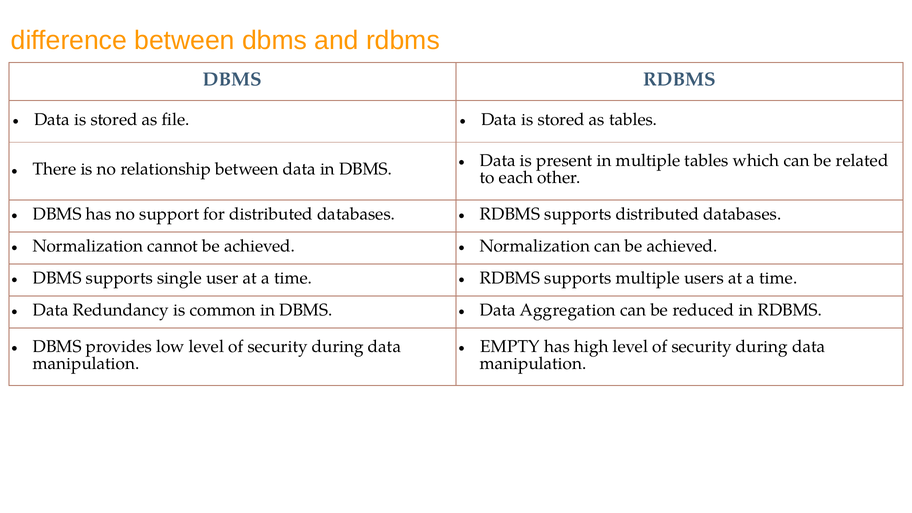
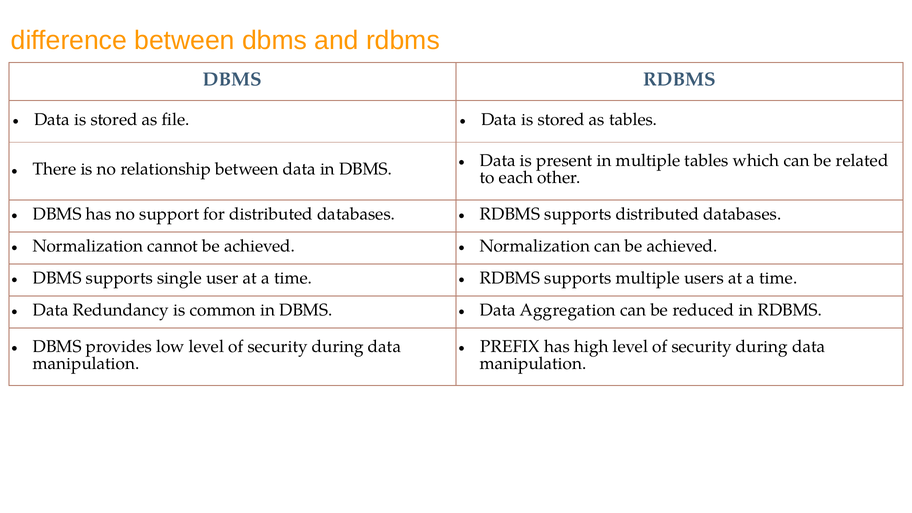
EMPTY: EMPTY -> PREFIX
